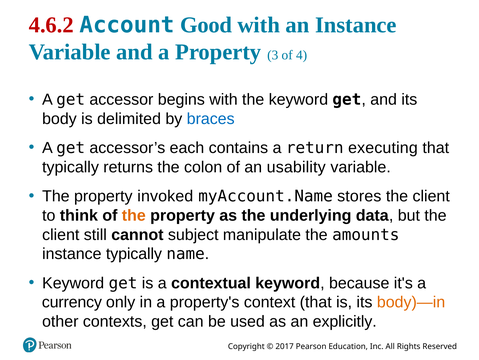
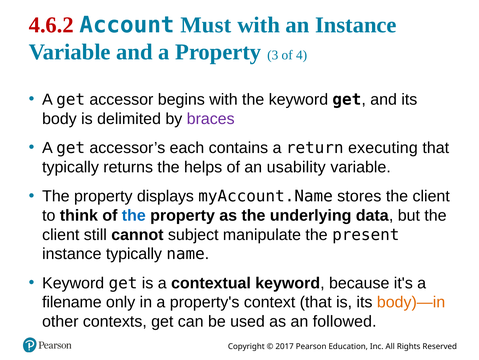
Good: Good -> Must
braces colour: blue -> purple
colon: colon -> helps
invoked: invoked -> displays
the at (134, 215) colour: orange -> blue
amounts: amounts -> present
currency: currency -> filename
explicitly: explicitly -> followed
